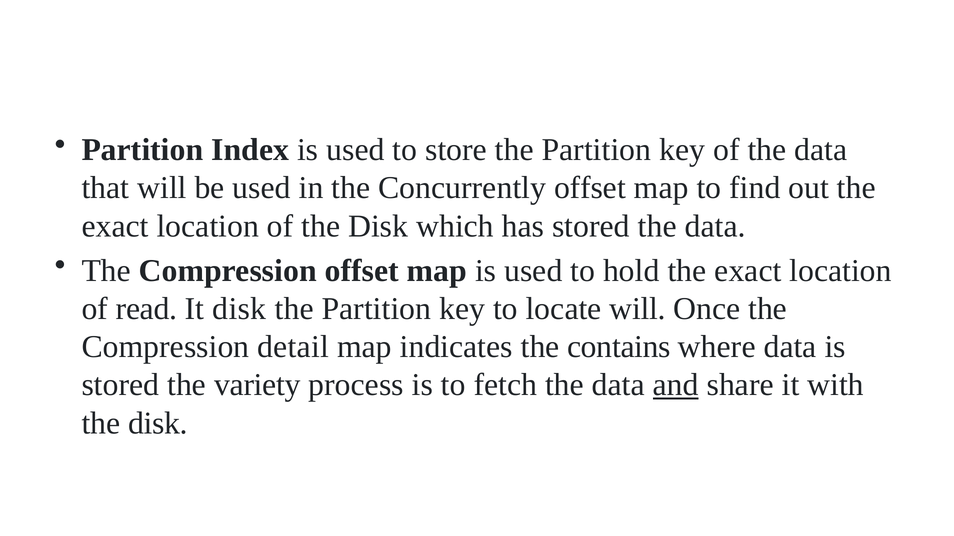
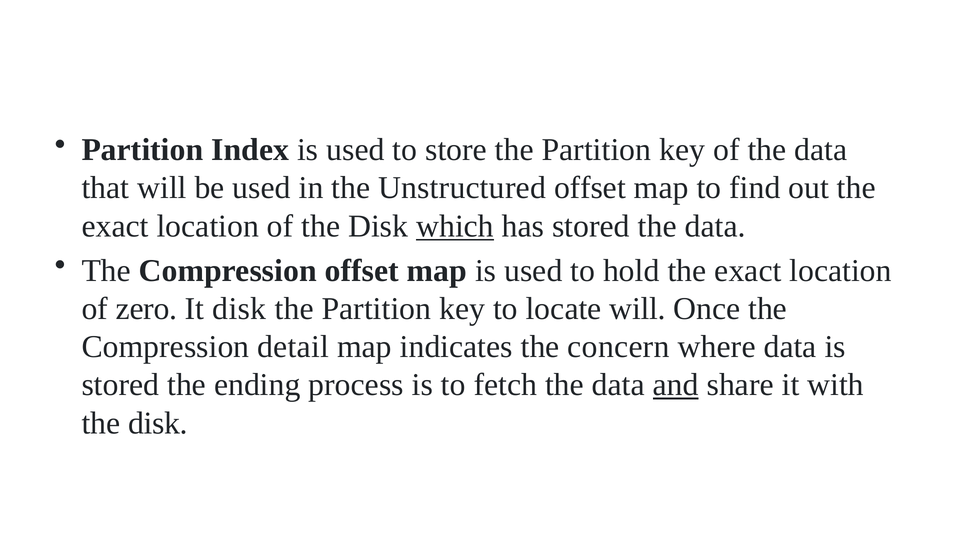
Concurrently: Concurrently -> Unstructured
which underline: none -> present
read: read -> zero
contains: contains -> concern
variety: variety -> ending
